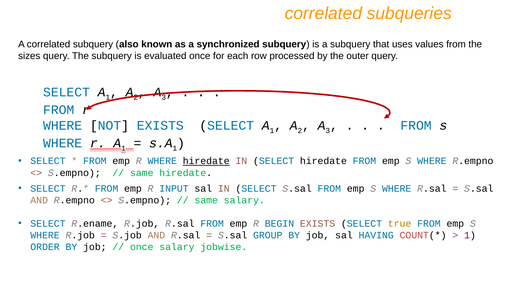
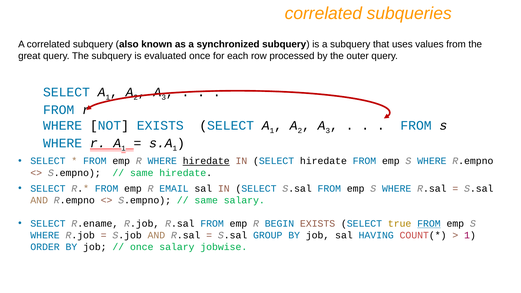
sizes: sizes -> great
INPUT: INPUT -> EMAIL
FROM at (429, 224) underline: none -> present
